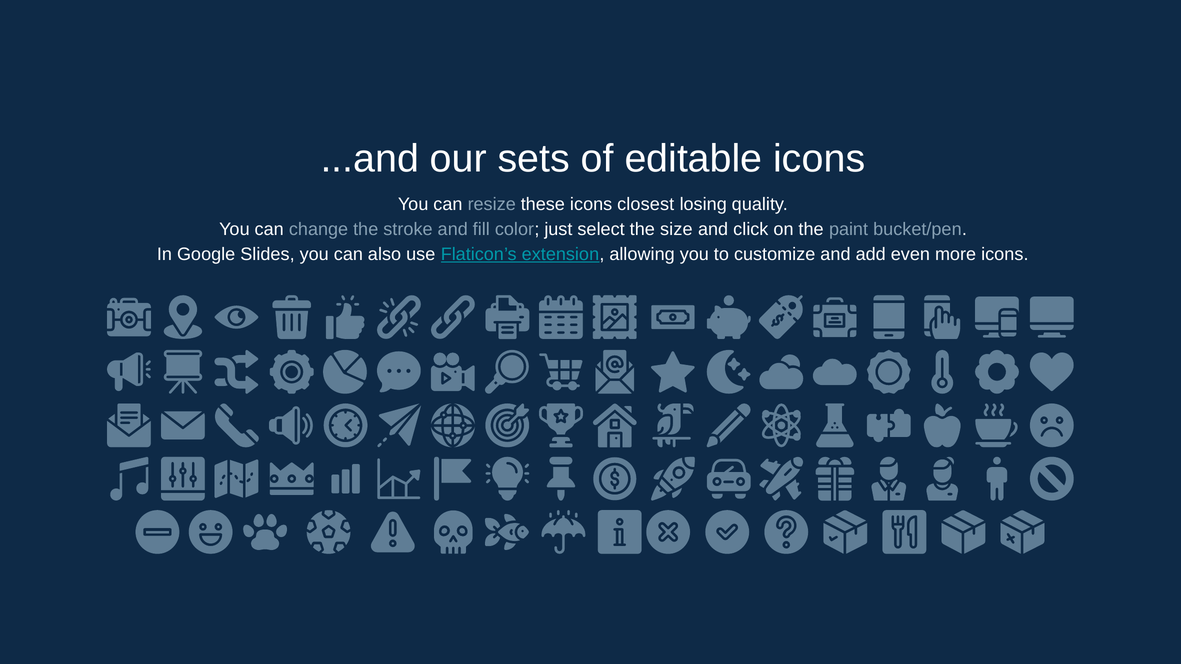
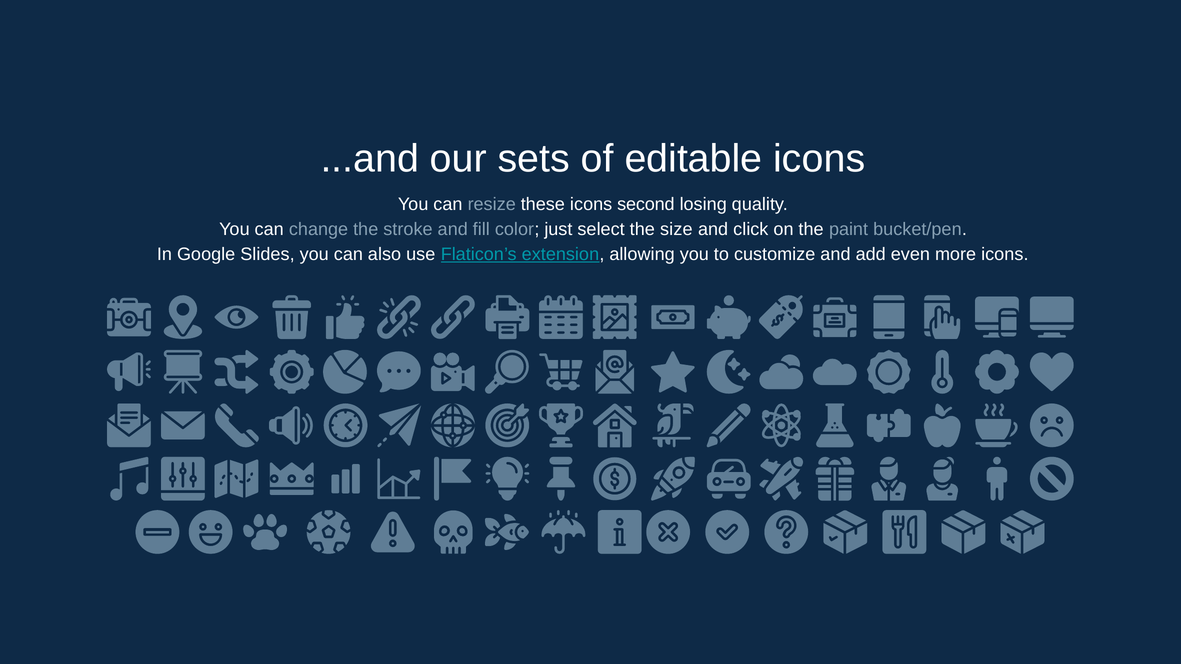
closest: closest -> second
